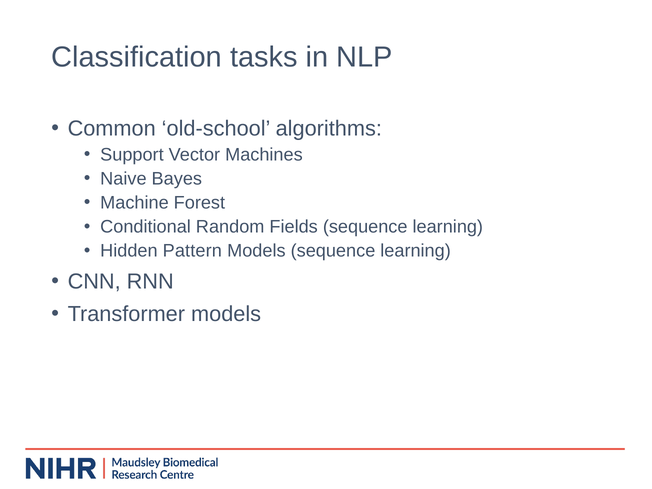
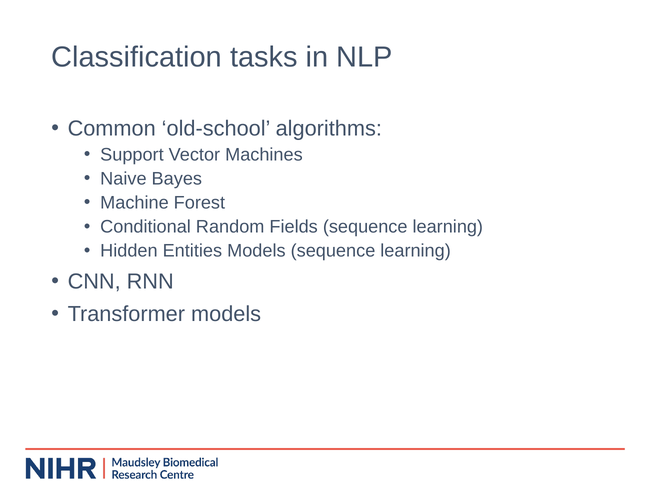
Pattern: Pattern -> Entities
